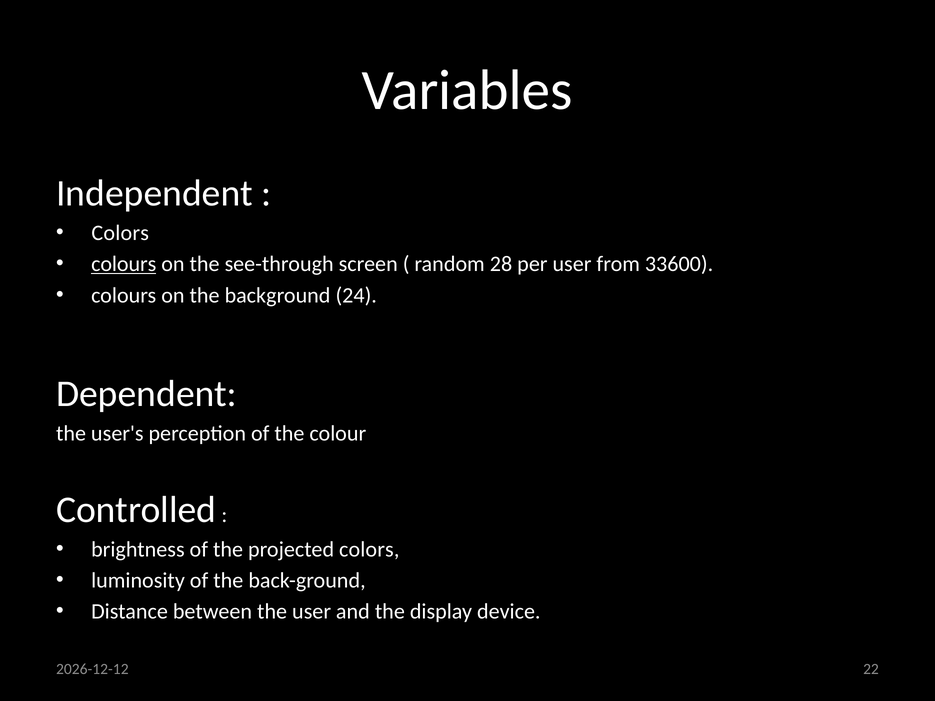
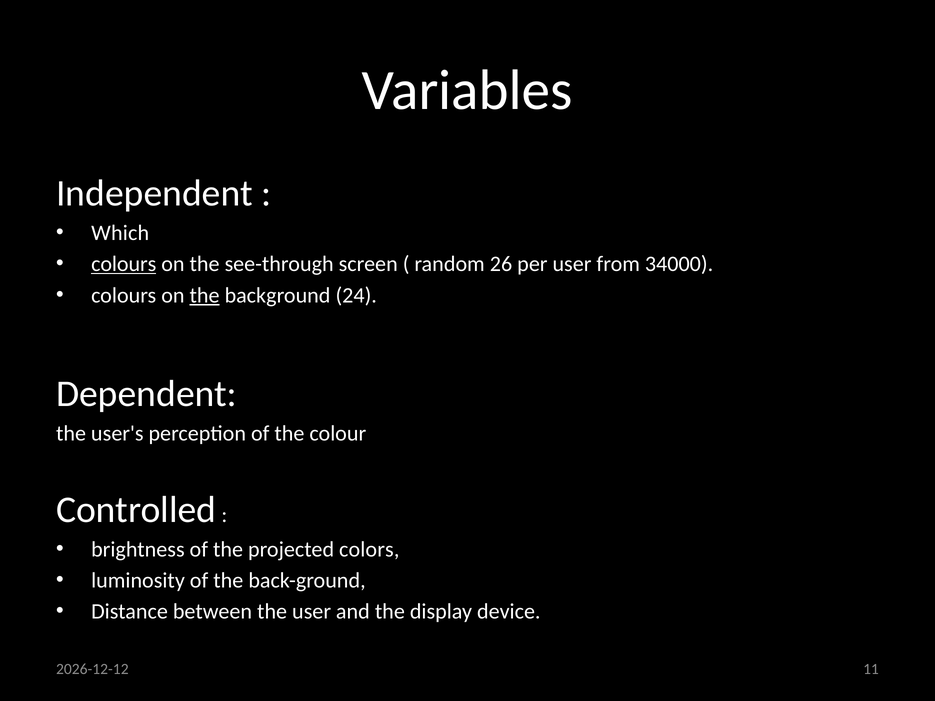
Colors at (120, 233): Colors -> Which
28: 28 -> 26
33600: 33600 -> 34000
the at (205, 295) underline: none -> present
22: 22 -> 11
